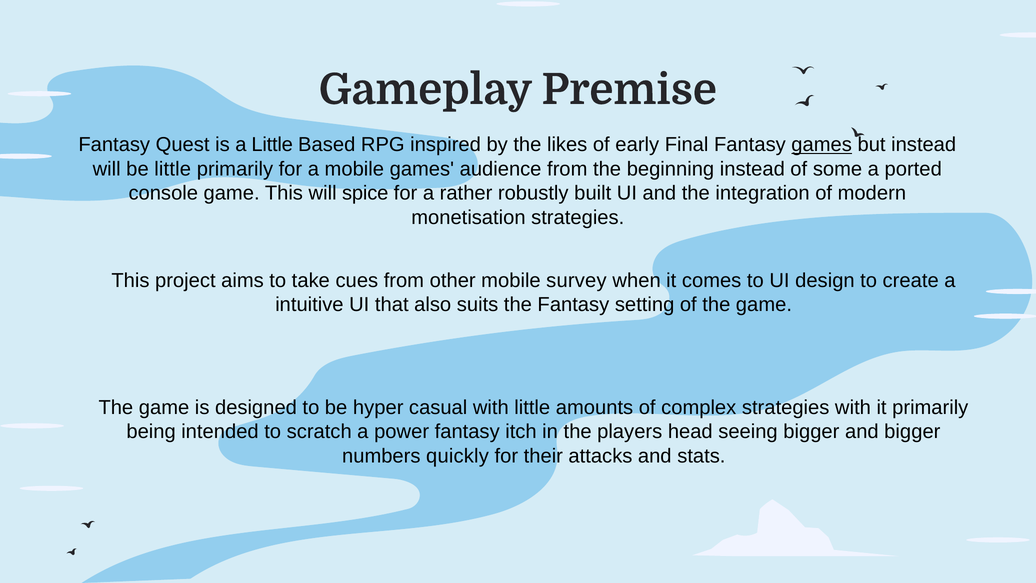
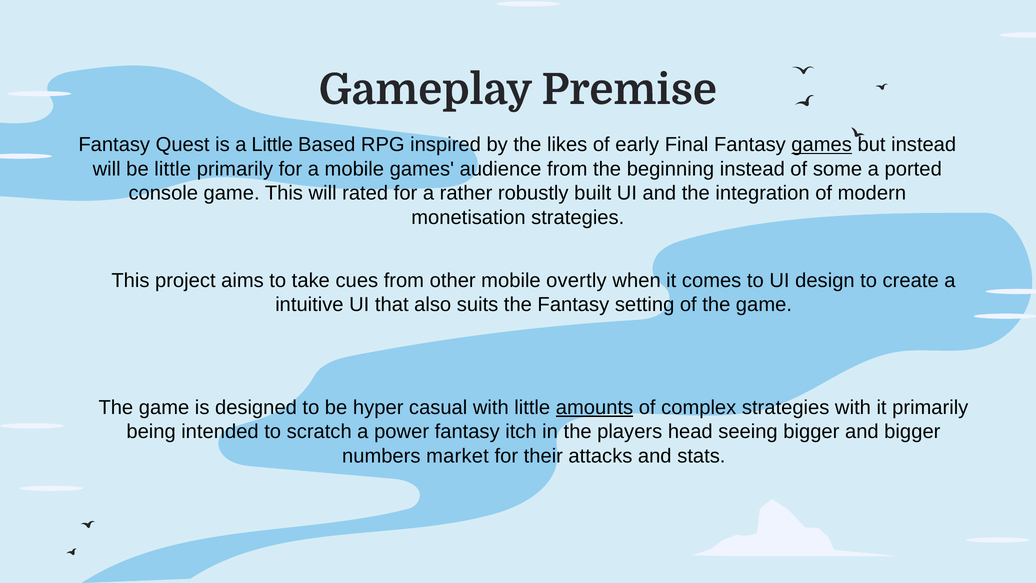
spice: spice -> rated
survey: survey -> overtly
amounts underline: none -> present
quickly: quickly -> market
